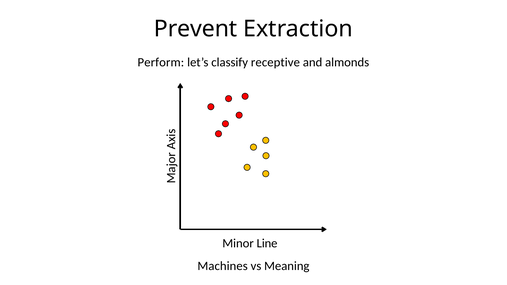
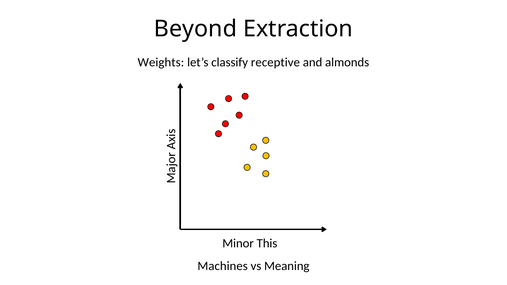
Prevent: Prevent -> Beyond
Perform: Perform -> Weights
Line: Line -> This
